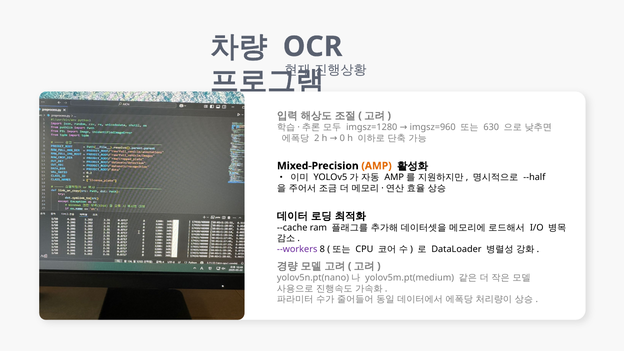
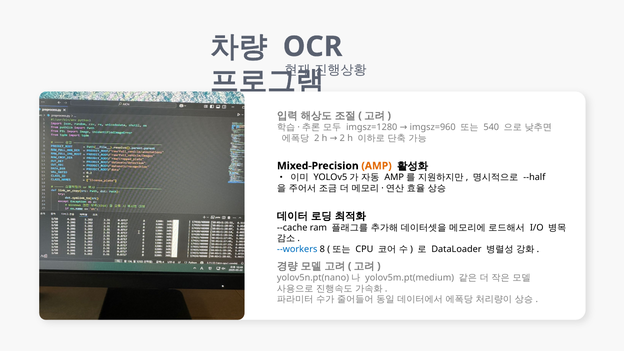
630: 630 -> 540
h 0: 0 -> 2
--workers colour: purple -> blue
